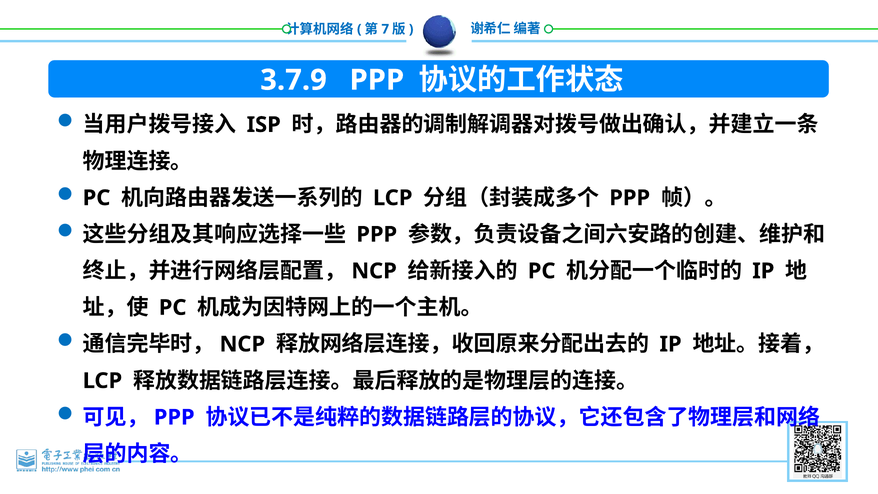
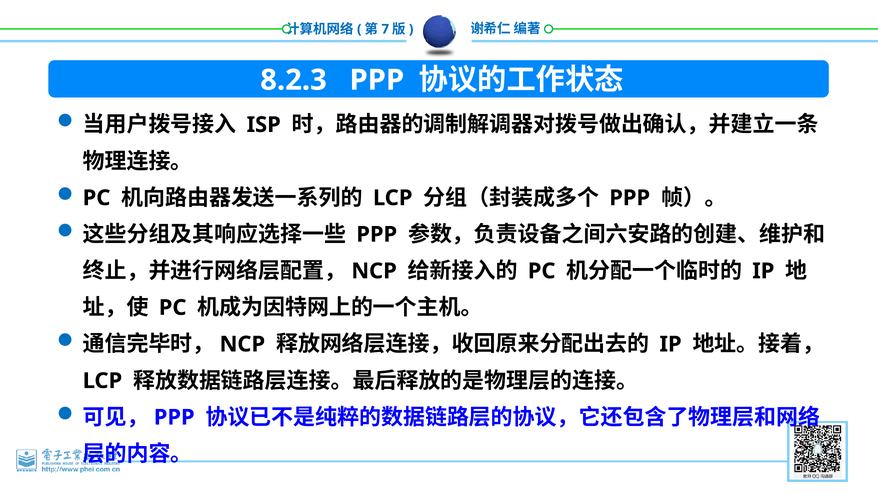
3.7.9: 3.7.9 -> 8.2.3
